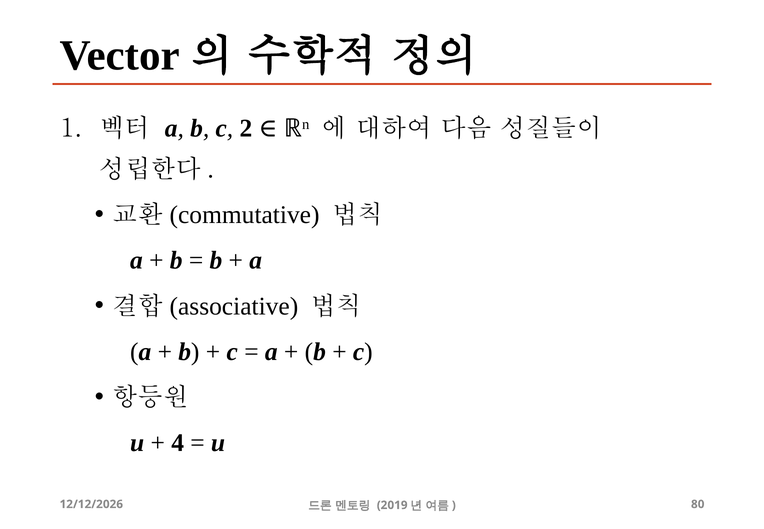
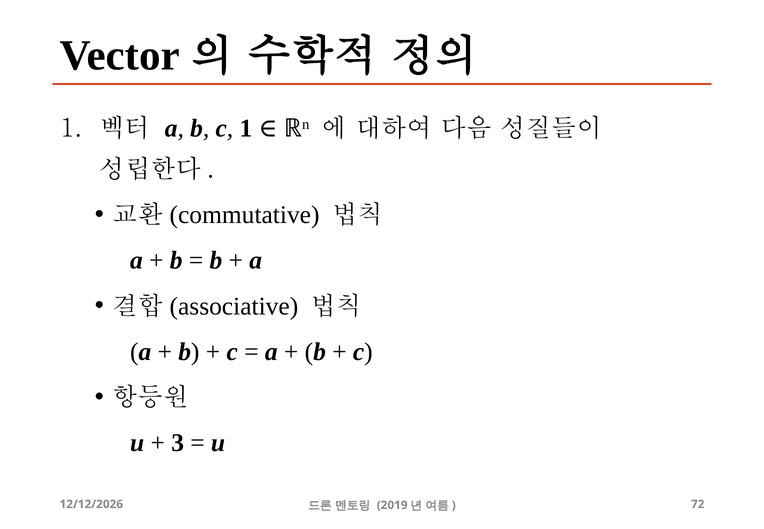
c 2: 2 -> 1
4: 4 -> 3
80: 80 -> 72
